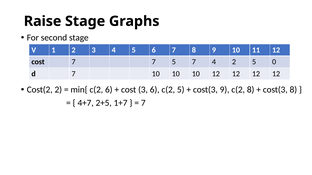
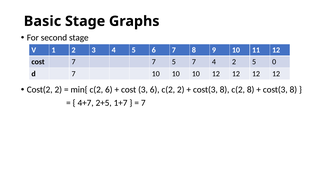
Raise: Raise -> Basic
c(2 5: 5 -> 2
9 at (225, 90): 9 -> 8
